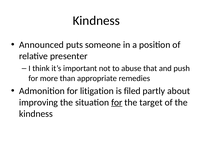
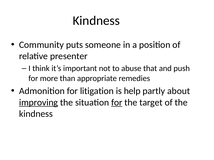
Announced: Announced -> Community
filed: filed -> help
improving underline: none -> present
